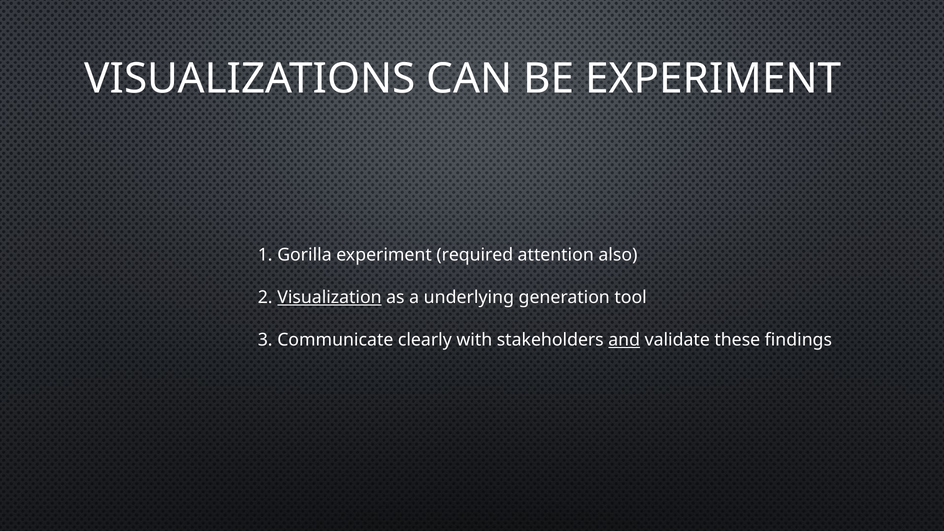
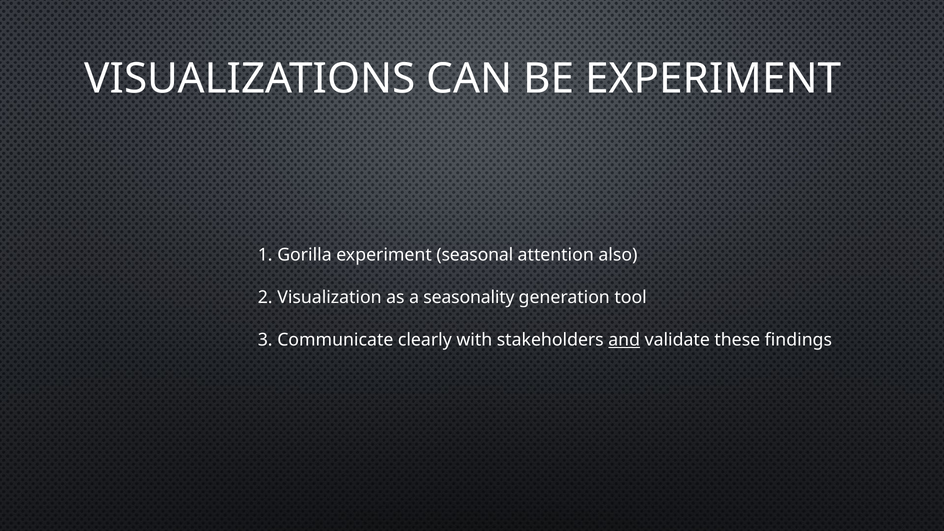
required: required -> seasonal
Visualization underline: present -> none
underlying: underlying -> seasonality
